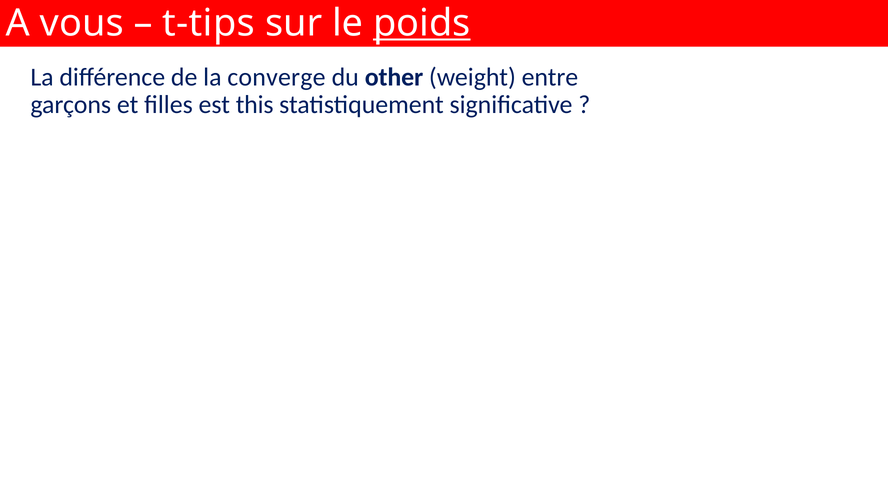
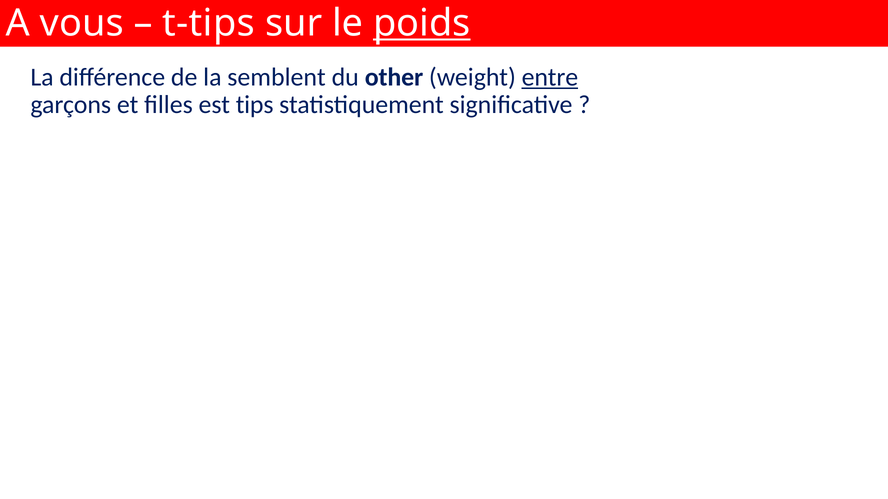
converge: converge -> semblent
entre underline: none -> present
this: this -> tips
